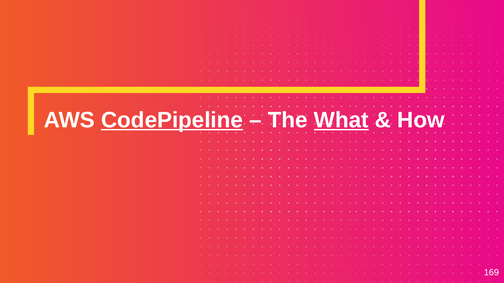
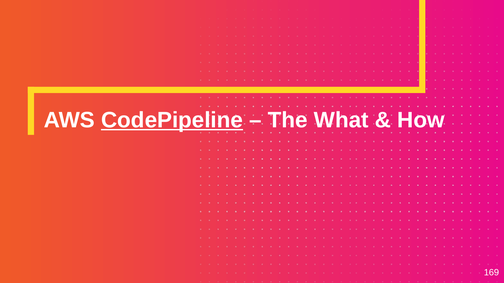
What underline: present -> none
